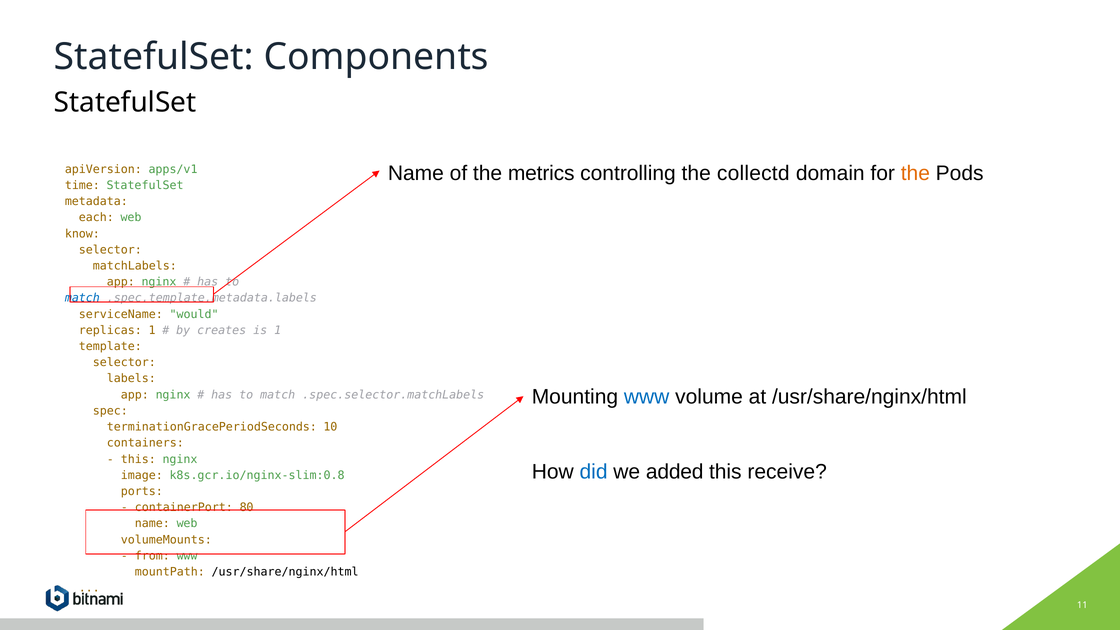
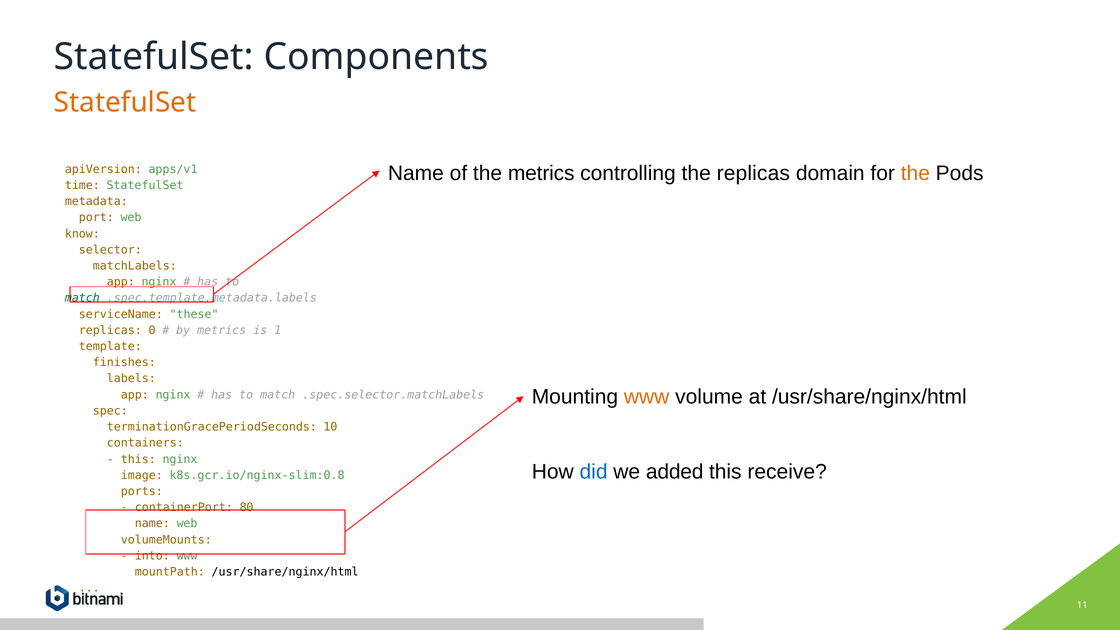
StatefulSet at (125, 102) colour: black -> orange
the collectd: collectd -> replicas
each: each -> port
match at (82, 298) colour: blue -> green
would: would -> these
replicas 1: 1 -> 0
by creates: creates -> metrics
selector at (124, 363): selector -> finishes
www at (647, 397) colour: blue -> orange
from: from -> into
